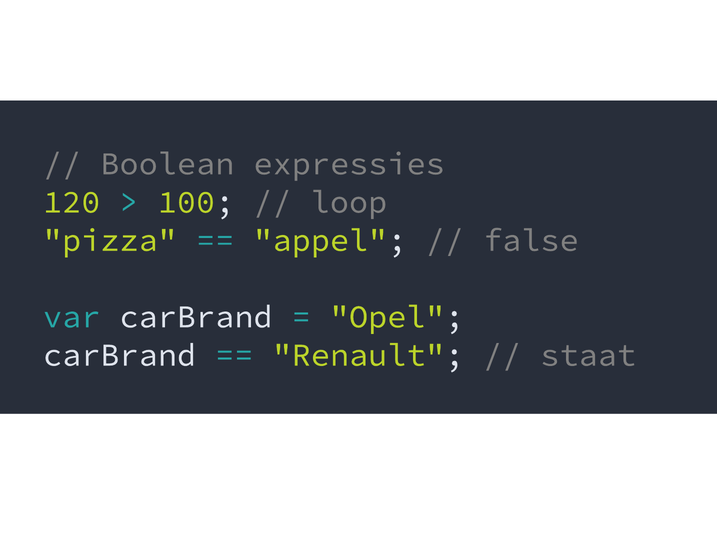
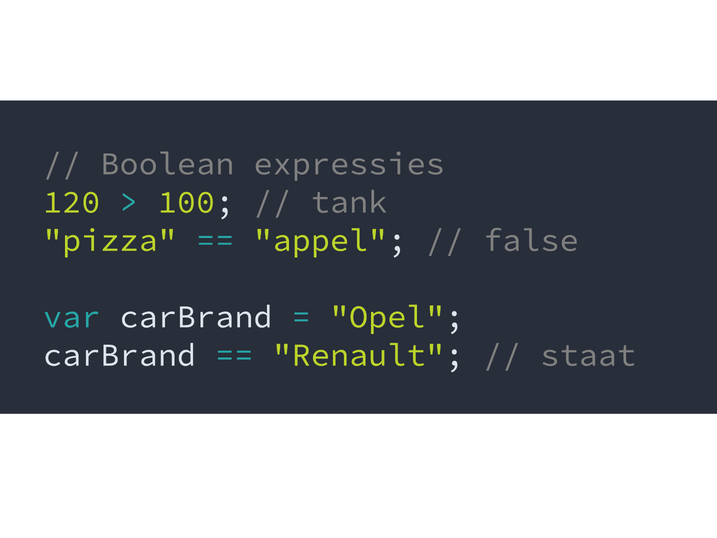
loop: loop -> tank
